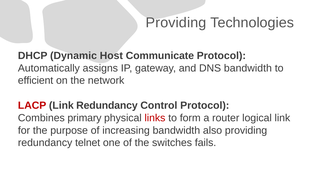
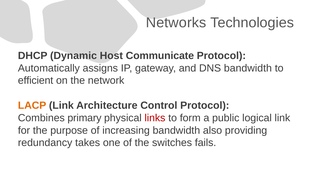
Providing at (176, 23): Providing -> Networks
LACP colour: red -> orange
Link Redundancy: Redundancy -> Architecture
router: router -> public
telnet: telnet -> takes
